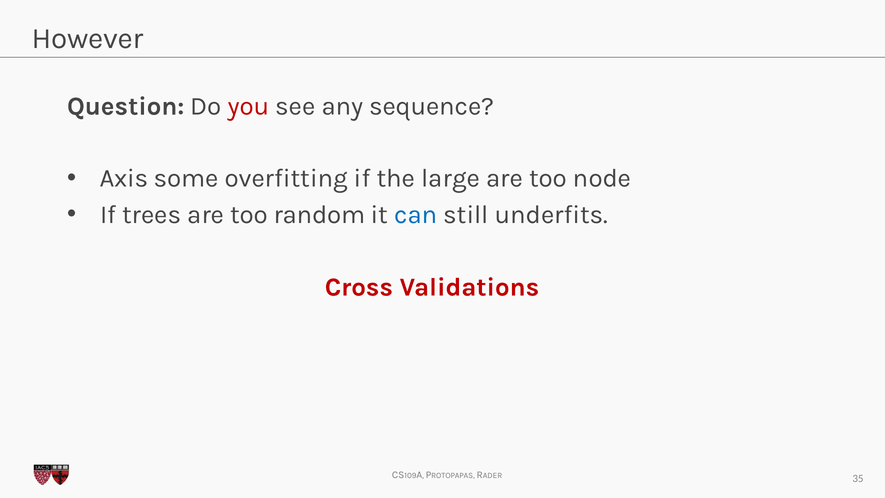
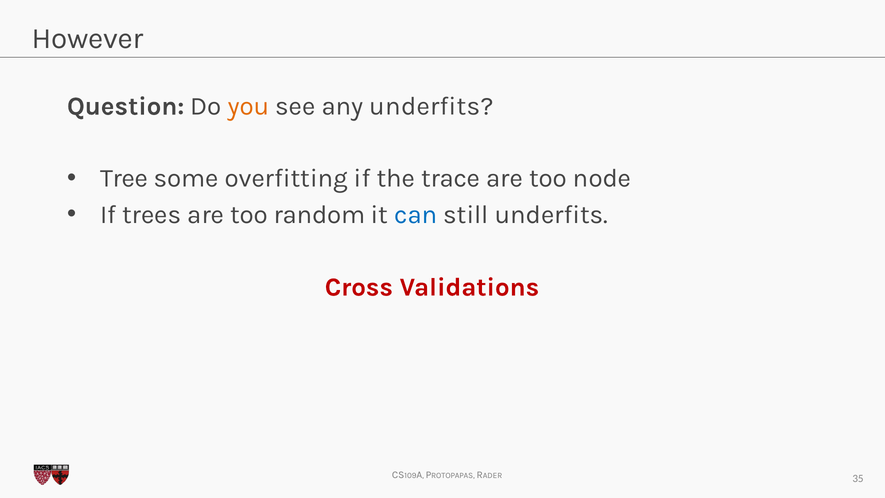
you colour: red -> orange
any sequence: sequence -> underfits
Axis: Axis -> Tree
large: large -> trace
